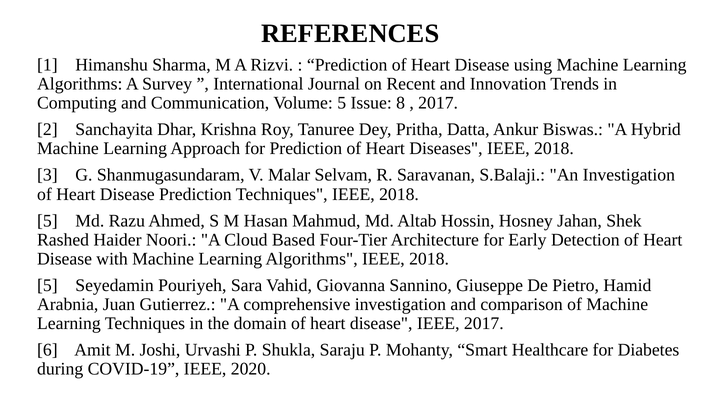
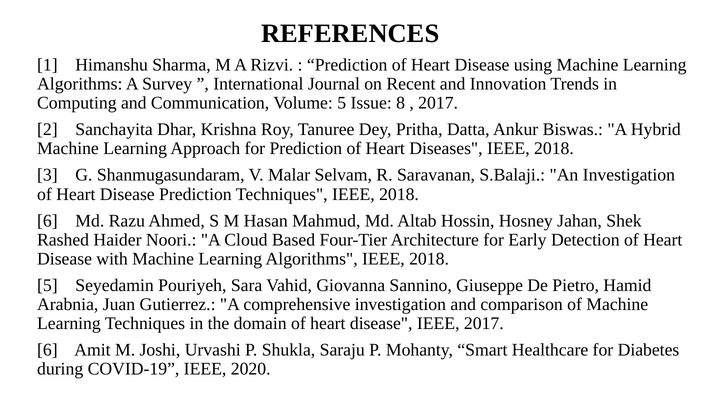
5 at (47, 221): 5 -> 6
